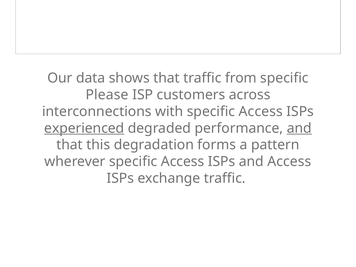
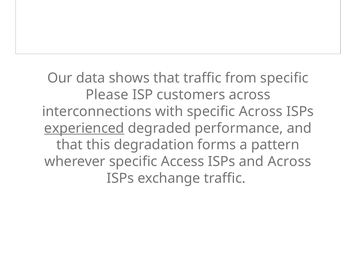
with specific Access: Access -> Across
and at (299, 128) underline: present -> none
and Access: Access -> Across
